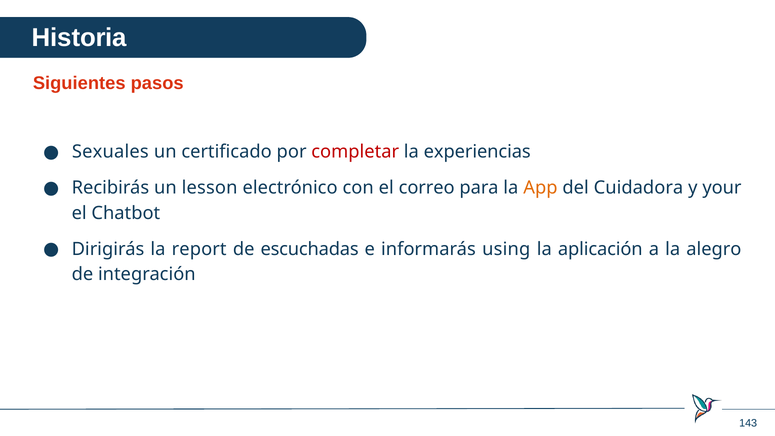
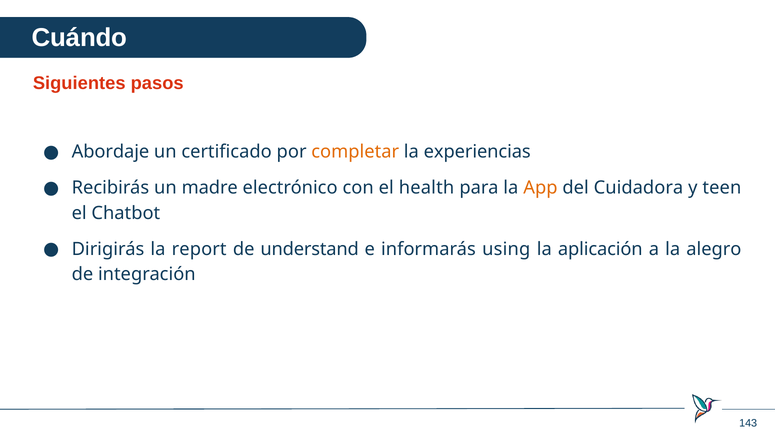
Historia: Historia -> Cuándo
Sexuales: Sexuales -> Abordaje
completar colour: red -> orange
lesson: lesson -> madre
correo: correo -> health
your: your -> teen
escuchadas: escuchadas -> understand
